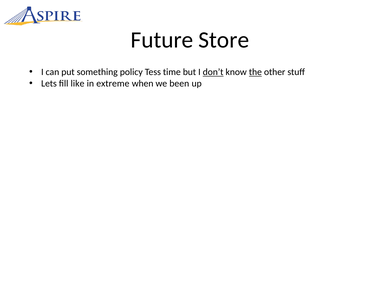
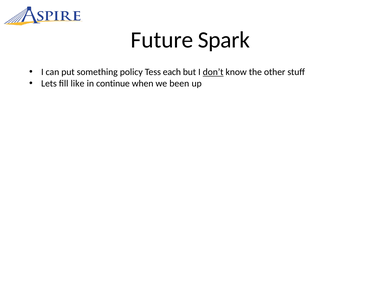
Store: Store -> Spark
time: time -> each
the underline: present -> none
extreme: extreme -> continue
